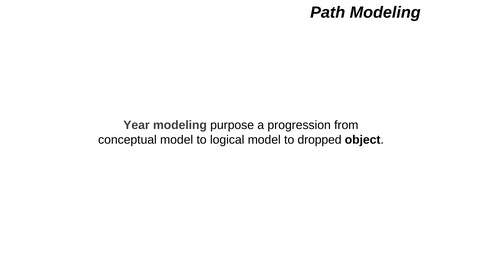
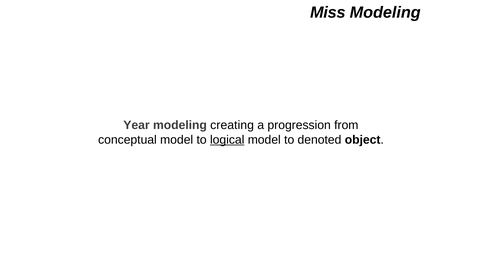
Path: Path -> Miss
purpose: purpose -> creating
logical underline: none -> present
dropped: dropped -> denoted
